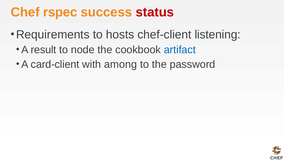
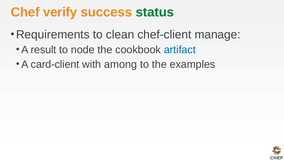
rspec: rspec -> verify
status colour: red -> green
hosts: hosts -> clean
listening: listening -> manage
password: password -> examples
